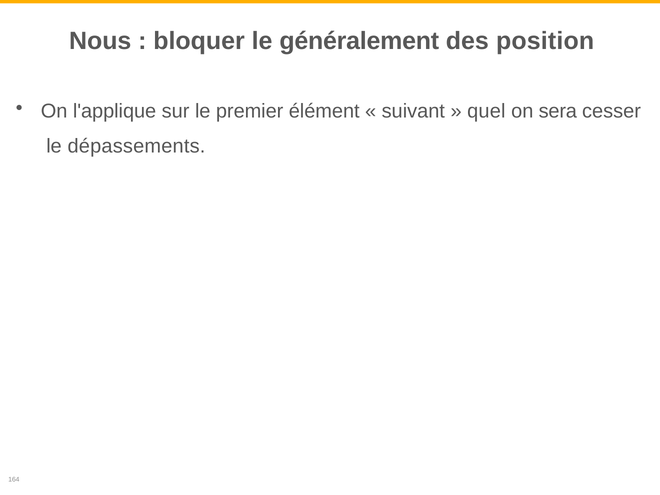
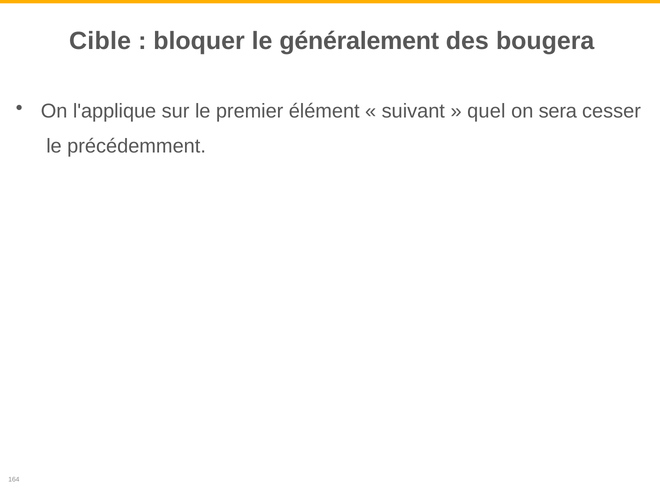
Nous: Nous -> Cible
position: position -> bougera
dépassements: dépassements -> précédemment
